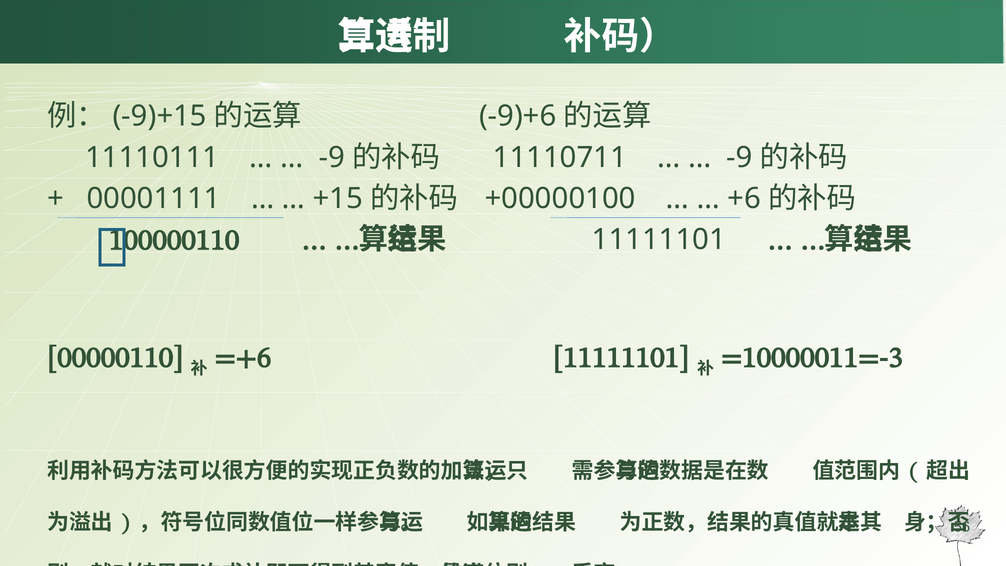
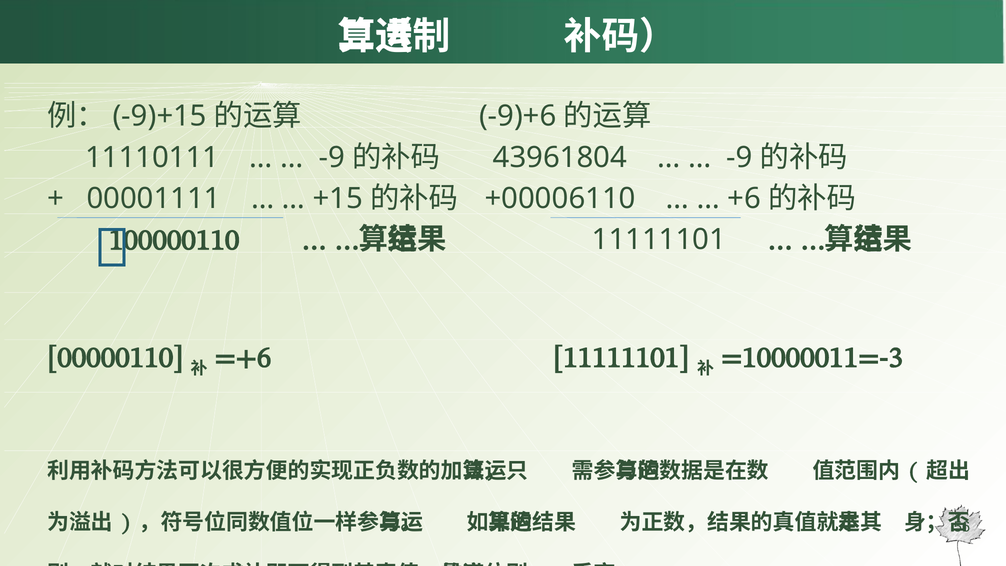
11110711: 11110711 -> 43961804
+00000100: +00000100 -> +00006110
